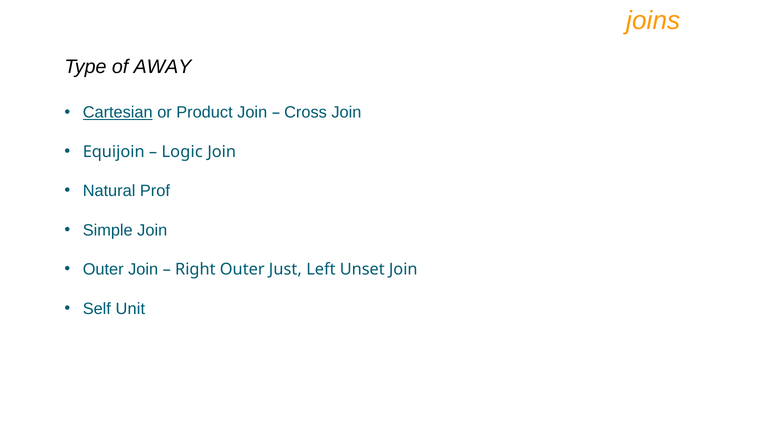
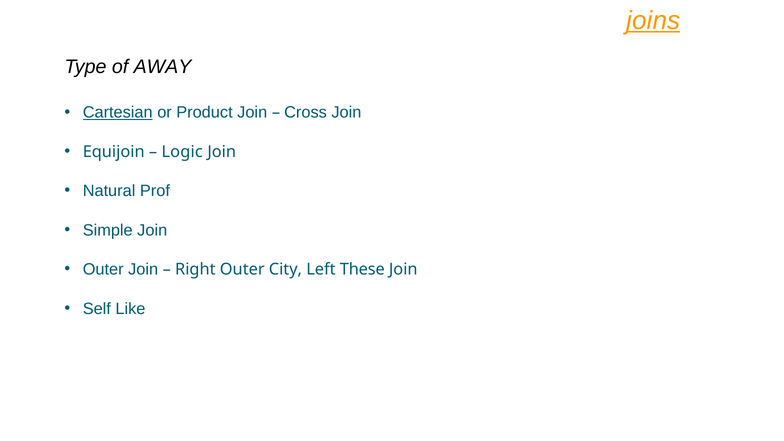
joins underline: none -> present
Just: Just -> City
Unset: Unset -> These
Unit: Unit -> Like
